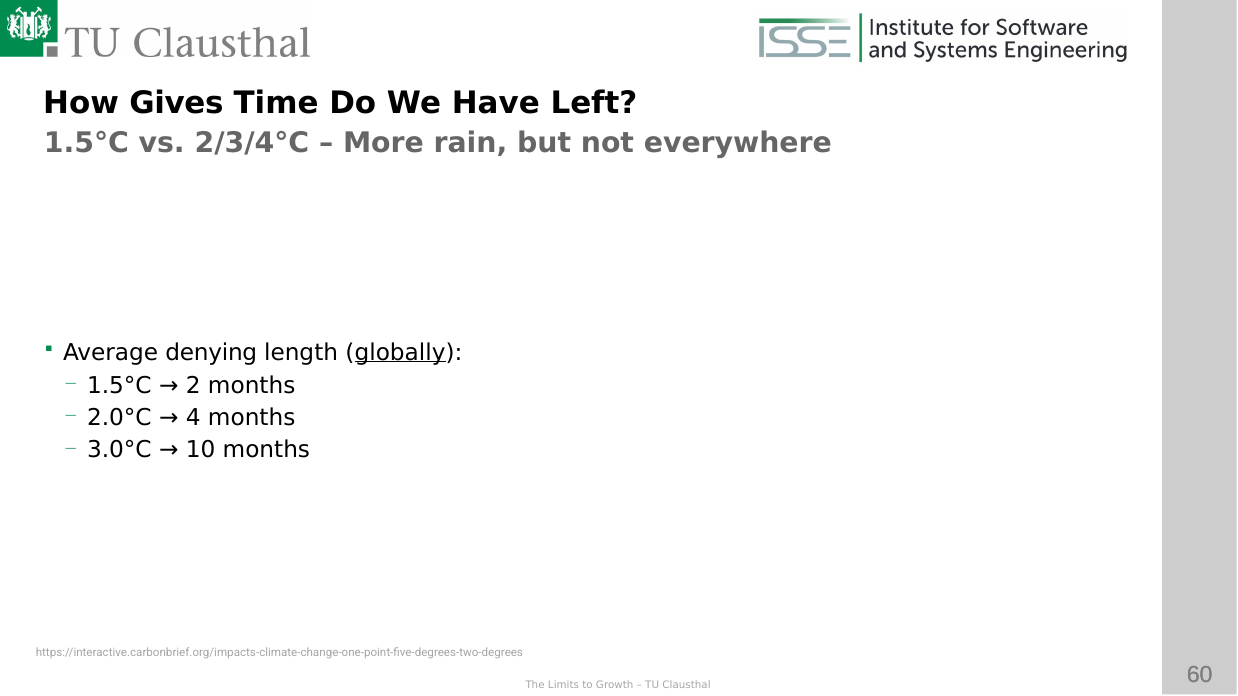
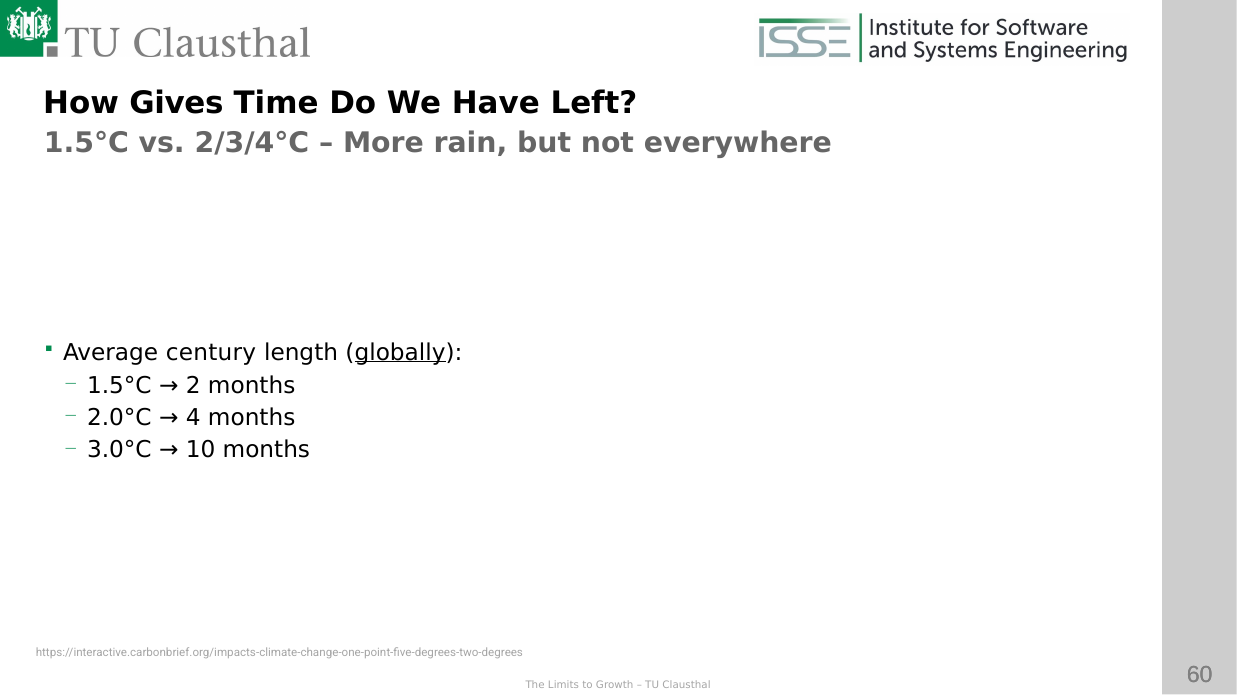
denying: denying -> century
